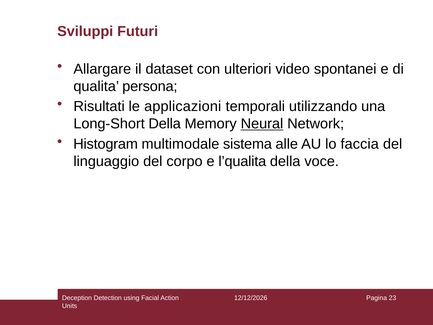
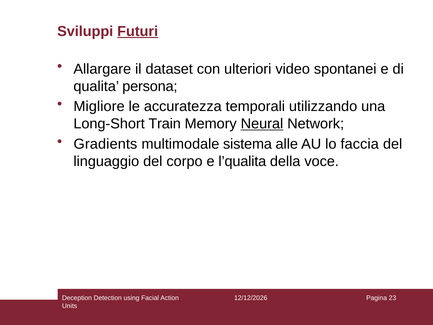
Futuri underline: none -> present
Risultati: Risultati -> Migliore
applicazioni: applicazioni -> accuratezza
Long-Short Della: Della -> Train
Histogram: Histogram -> Gradients
